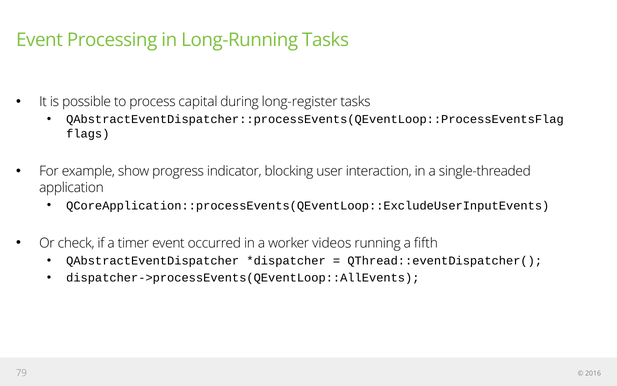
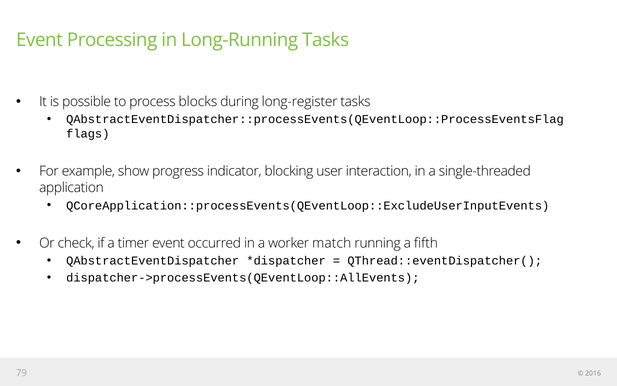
capital: capital -> blocks
videos: videos -> match
